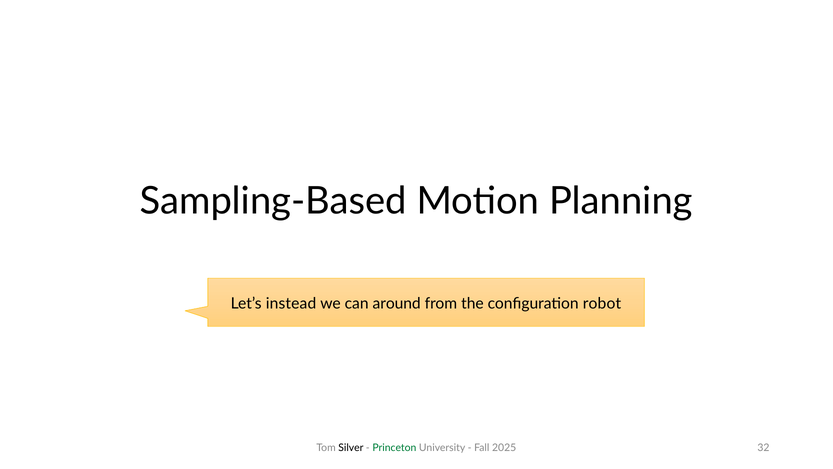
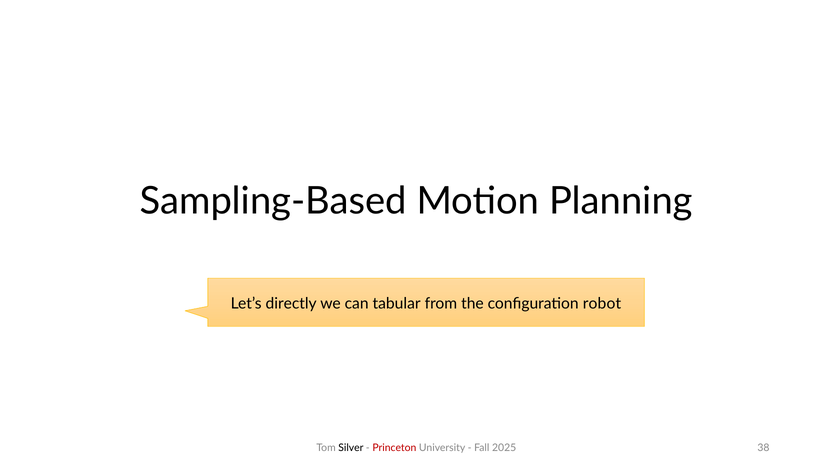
instead: instead -> directly
around: around -> tabular
Princeton colour: green -> red
32: 32 -> 38
